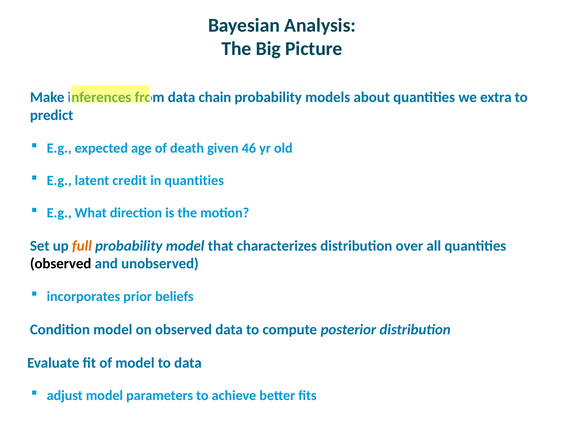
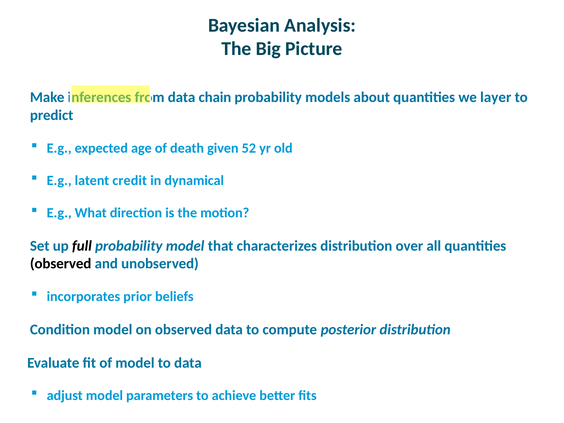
extra: extra -> layer
46: 46 -> 52
in quantities: quantities -> dynamical
full colour: orange -> black
